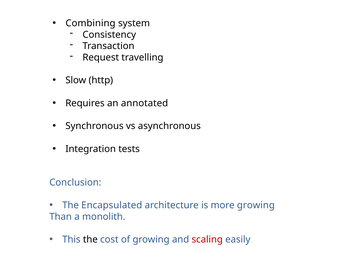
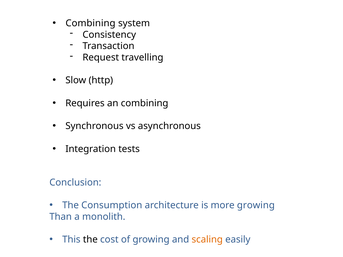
an annotated: annotated -> combining
Encapsulated: Encapsulated -> Consumption
scaling colour: red -> orange
